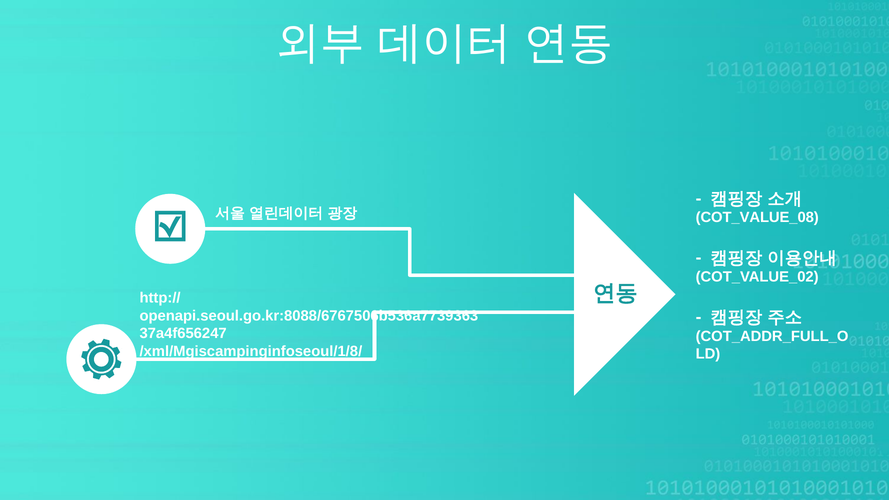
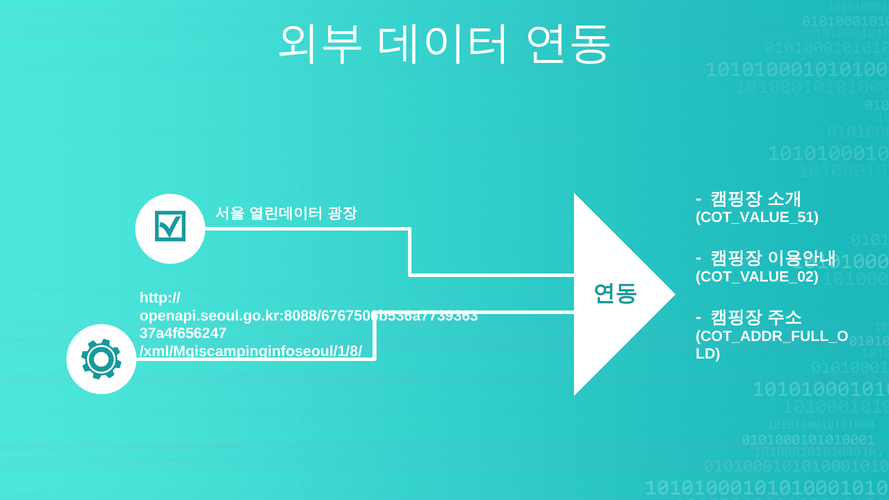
COT_VALUE_08: COT_VALUE_08 -> COT_VALUE_51
